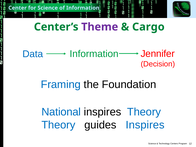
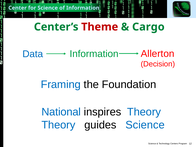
Theme colour: purple -> red
Jennifer: Jennifer -> Allerton
guides Inspires: Inspires -> Science
